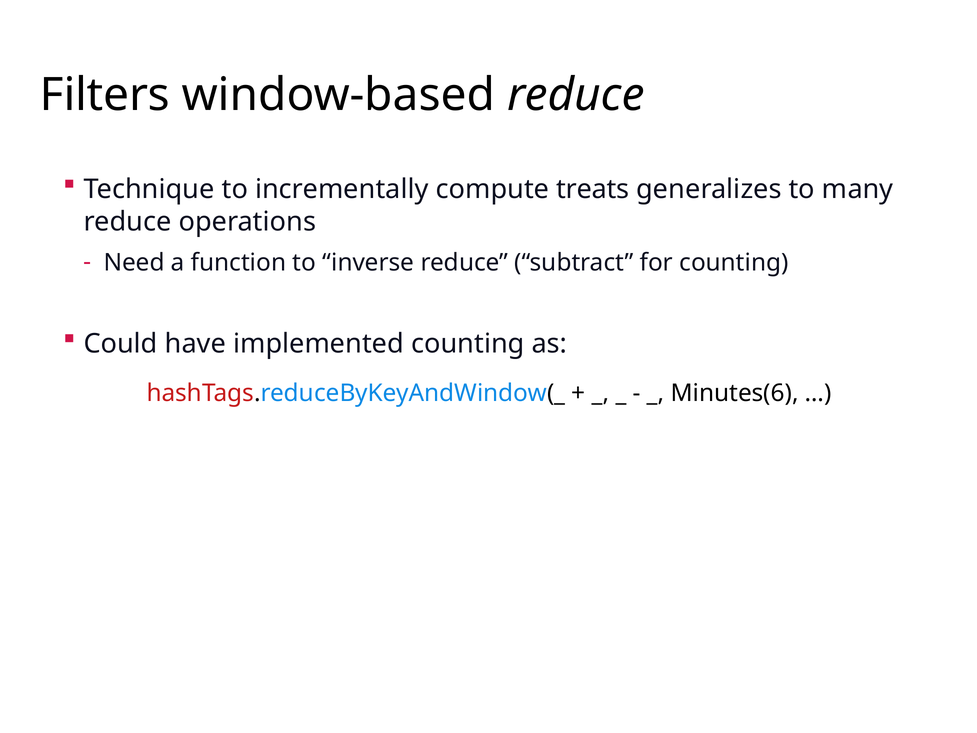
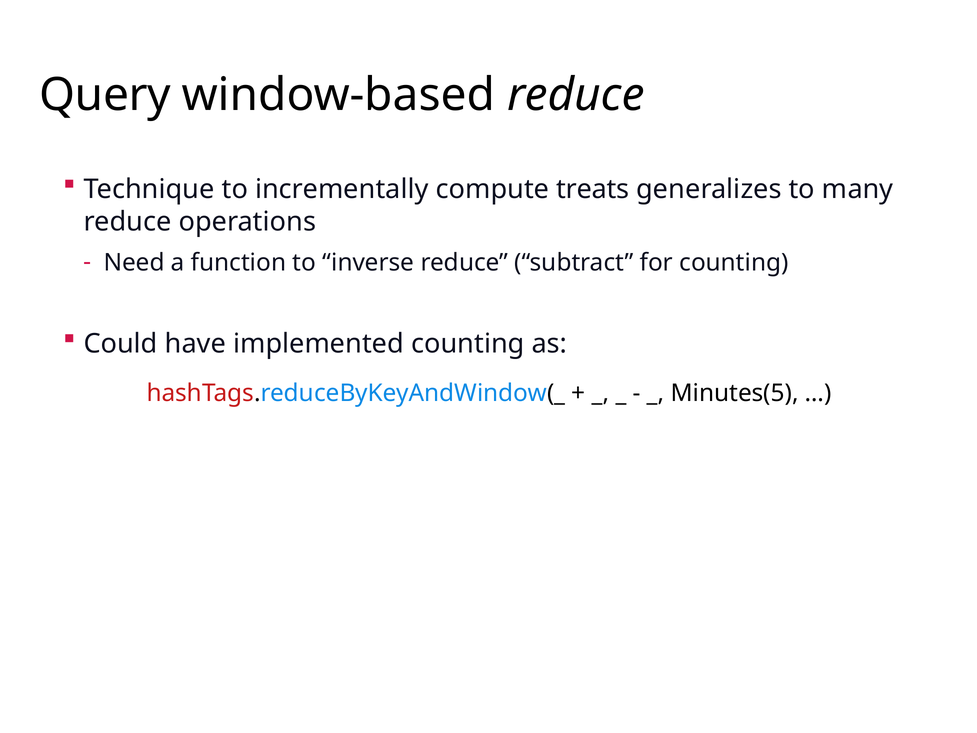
Filters: Filters -> Query
Minutes(6: Minutes(6 -> Minutes(5
